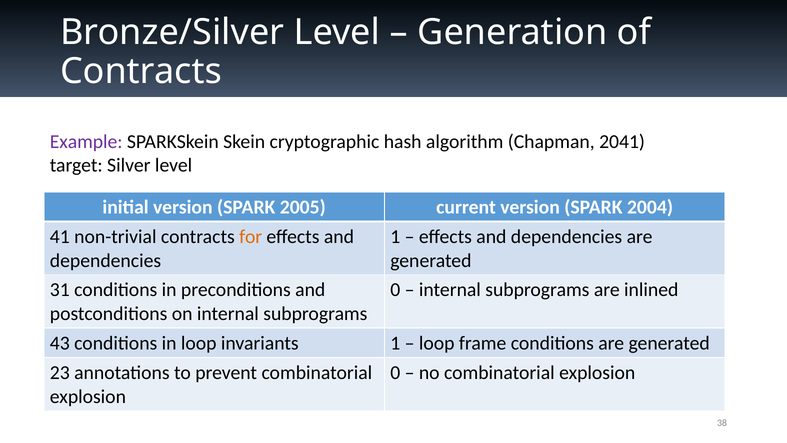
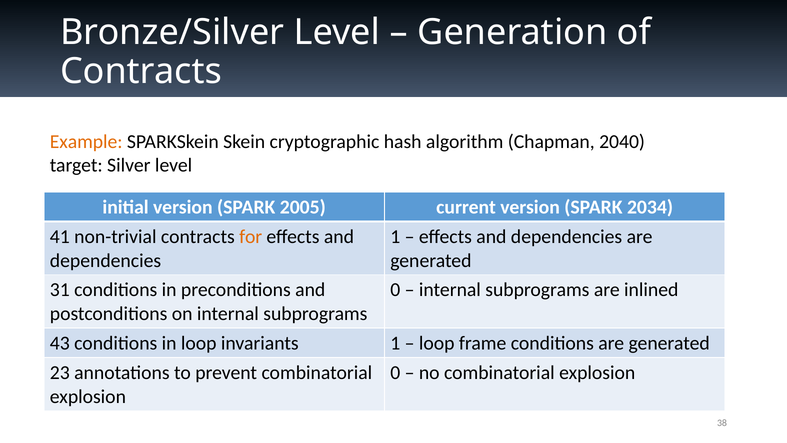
Example colour: purple -> orange
2041: 2041 -> 2040
2004: 2004 -> 2034
